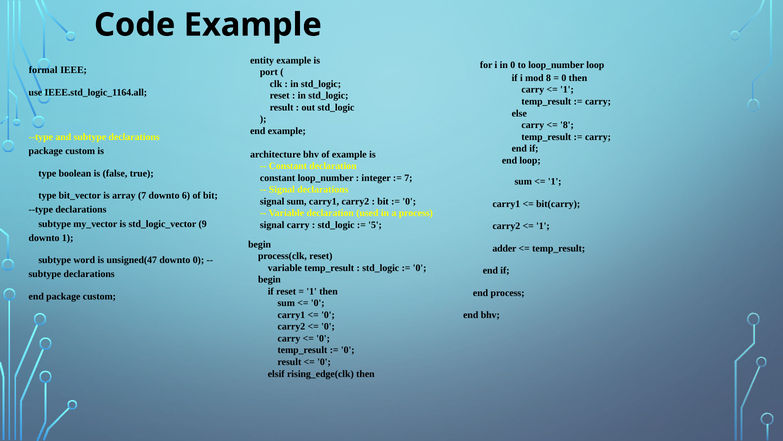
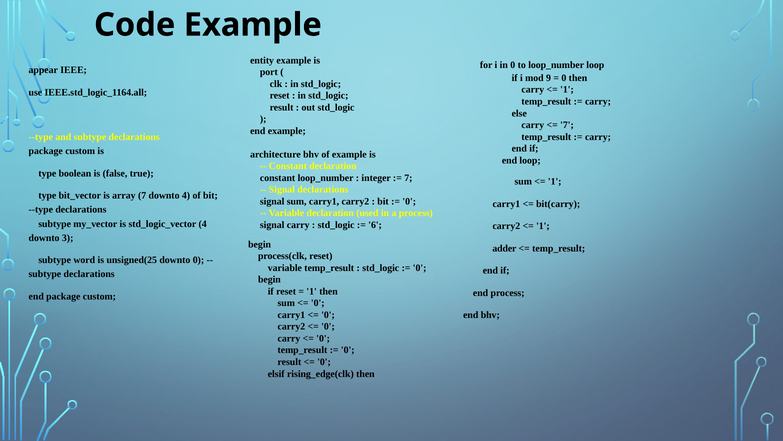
formal: formal -> appear
mod 8: 8 -> 9
8 at (567, 125): 8 -> 7
downto 6: 6 -> 4
std_logic_vector 9: 9 -> 4
5: 5 -> 6
downto 1: 1 -> 3
unsigned(47: unsigned(47 -> unsigned(25
